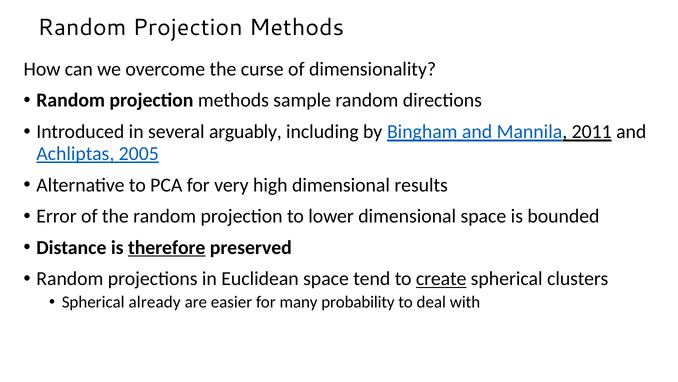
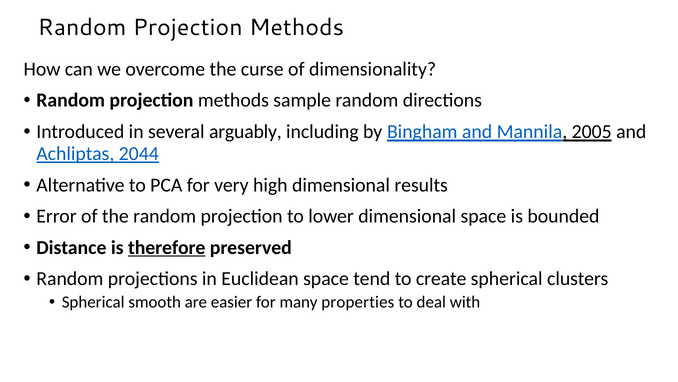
2011: 2011 -> 2005
2005: 2005 -> 2044
create underline: present -> none
already: already -> smooth
probability: probability -> properties
